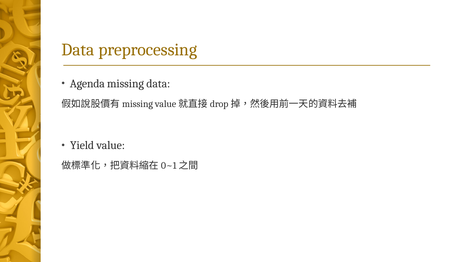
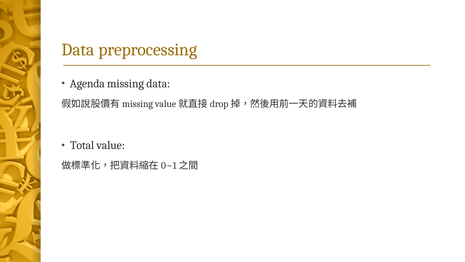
Yield: Yield -> Total
